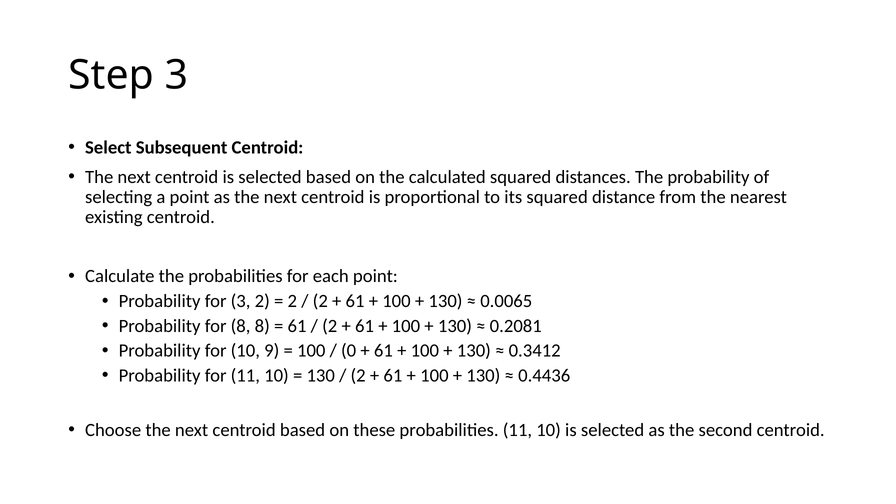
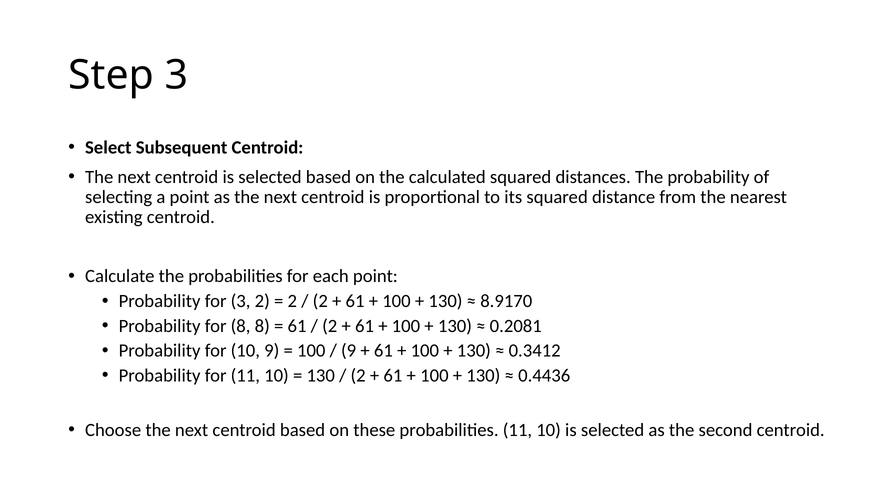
0.0065: 0.0065 -> 8.9170
0 at (349, 351): 0 -> 9
